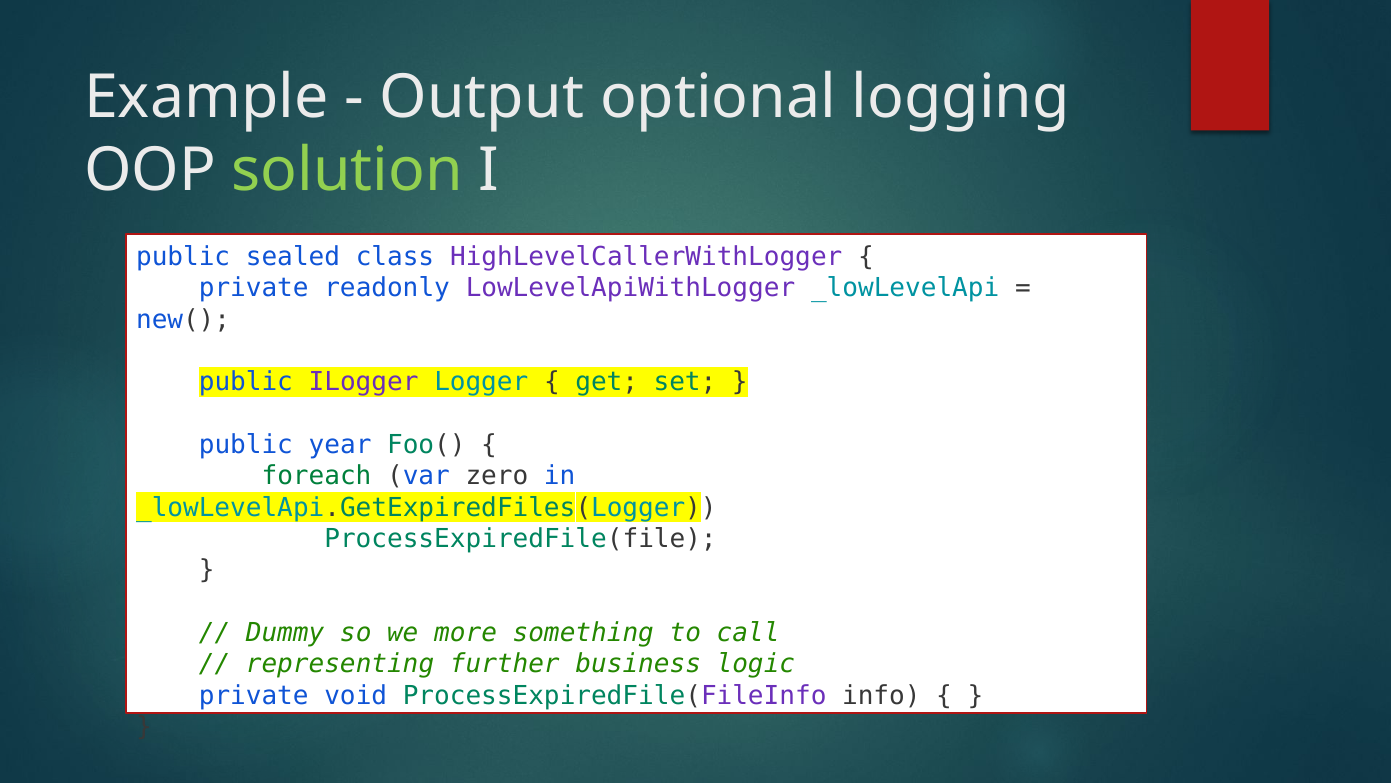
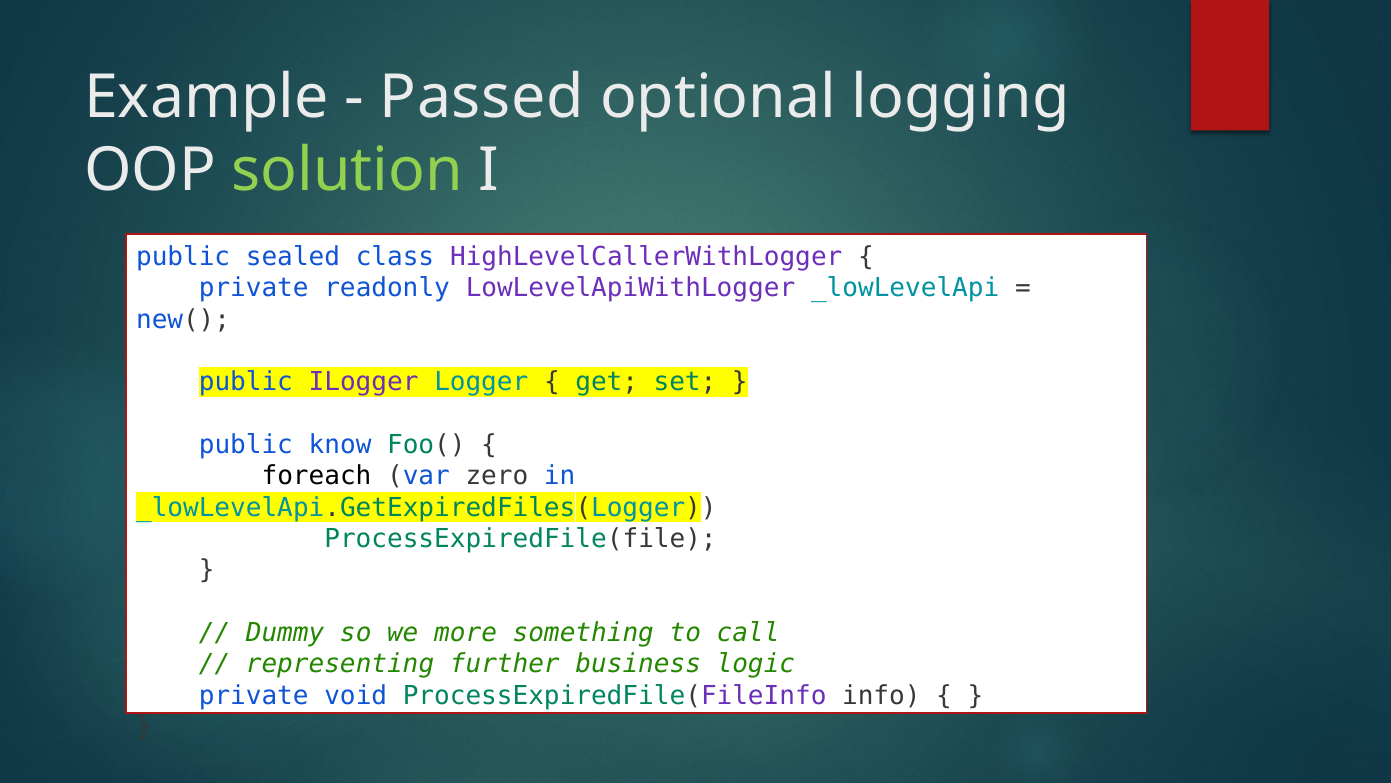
Output: Output -> Passed
year: year -> know
foreach colour: green -> black
